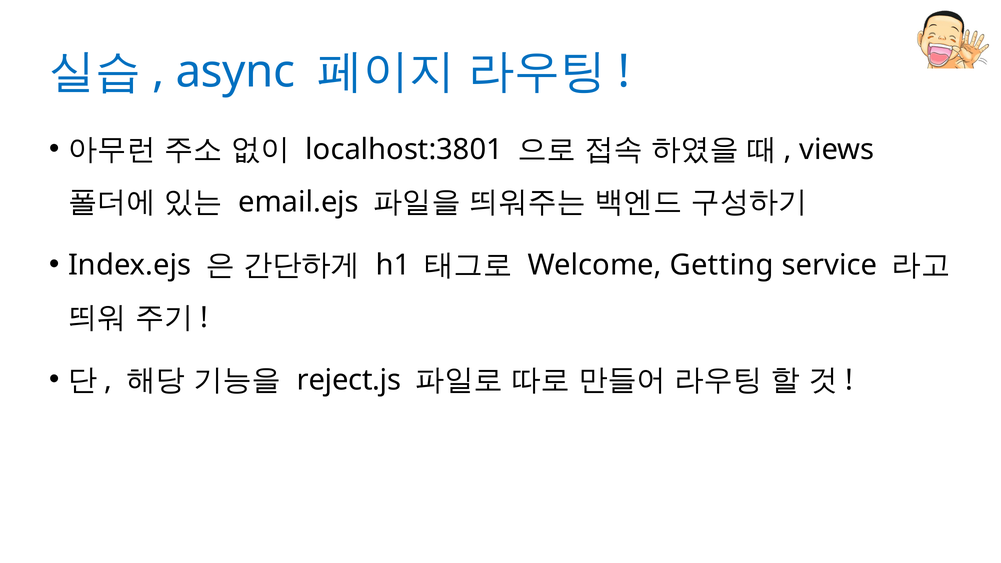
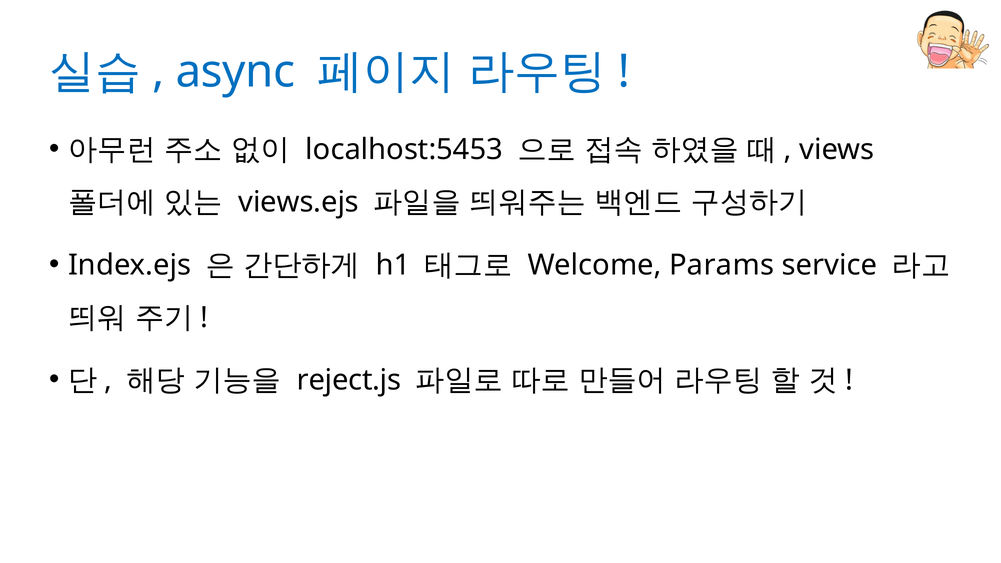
localhost:3801: localhost:3801 -> localhost:5453
email.ejs: email.ejs -> views.ejs
Getting: Getting -> Params
